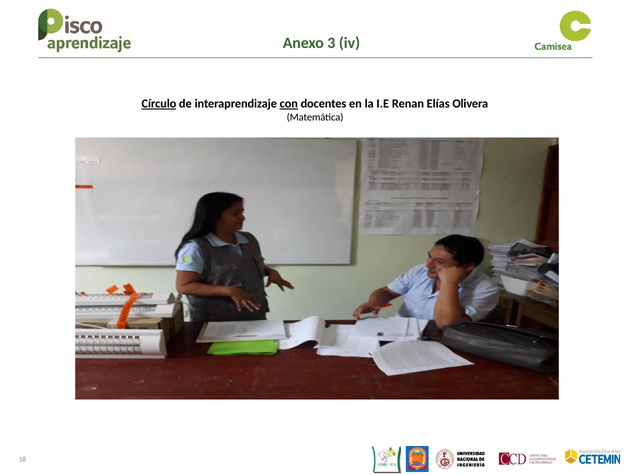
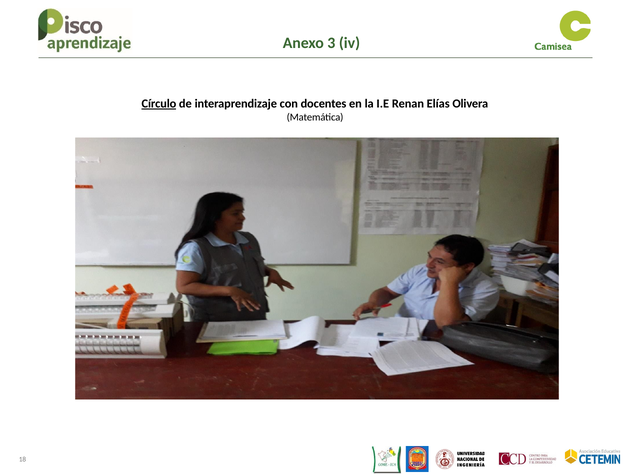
con underline: present -> none
